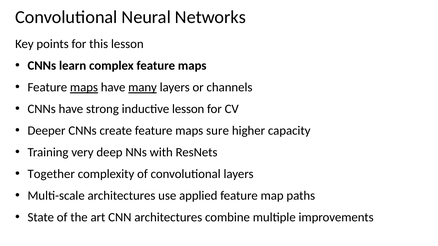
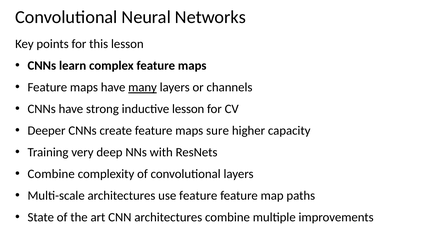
maps at (84, 87) underline: present -> none
Together at (51, 174): Together -> Combine
use applied: applied -> feature
